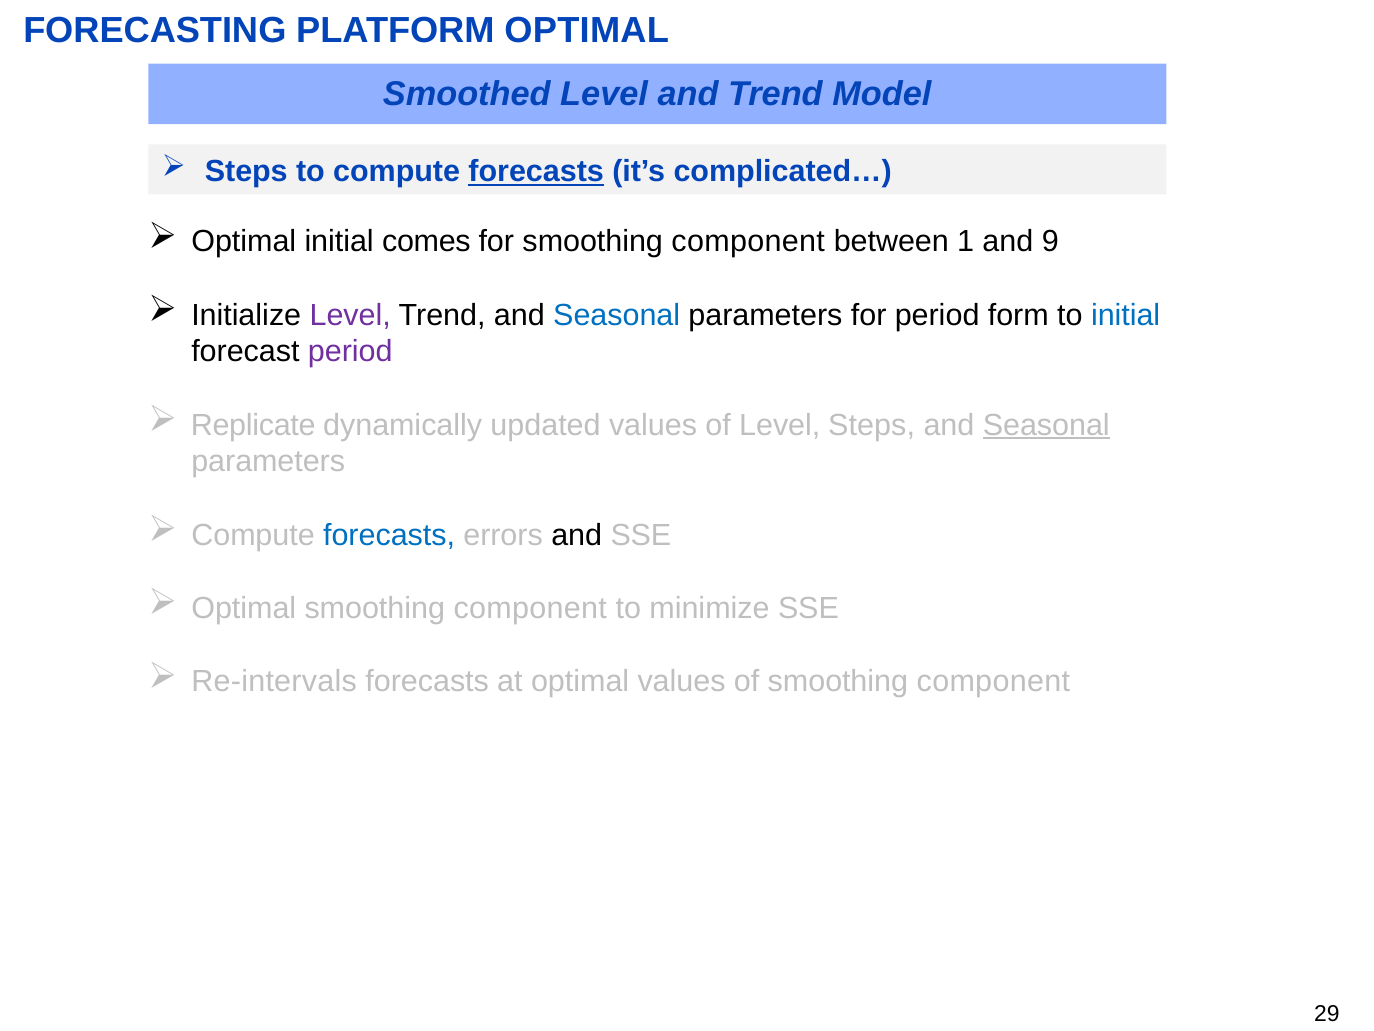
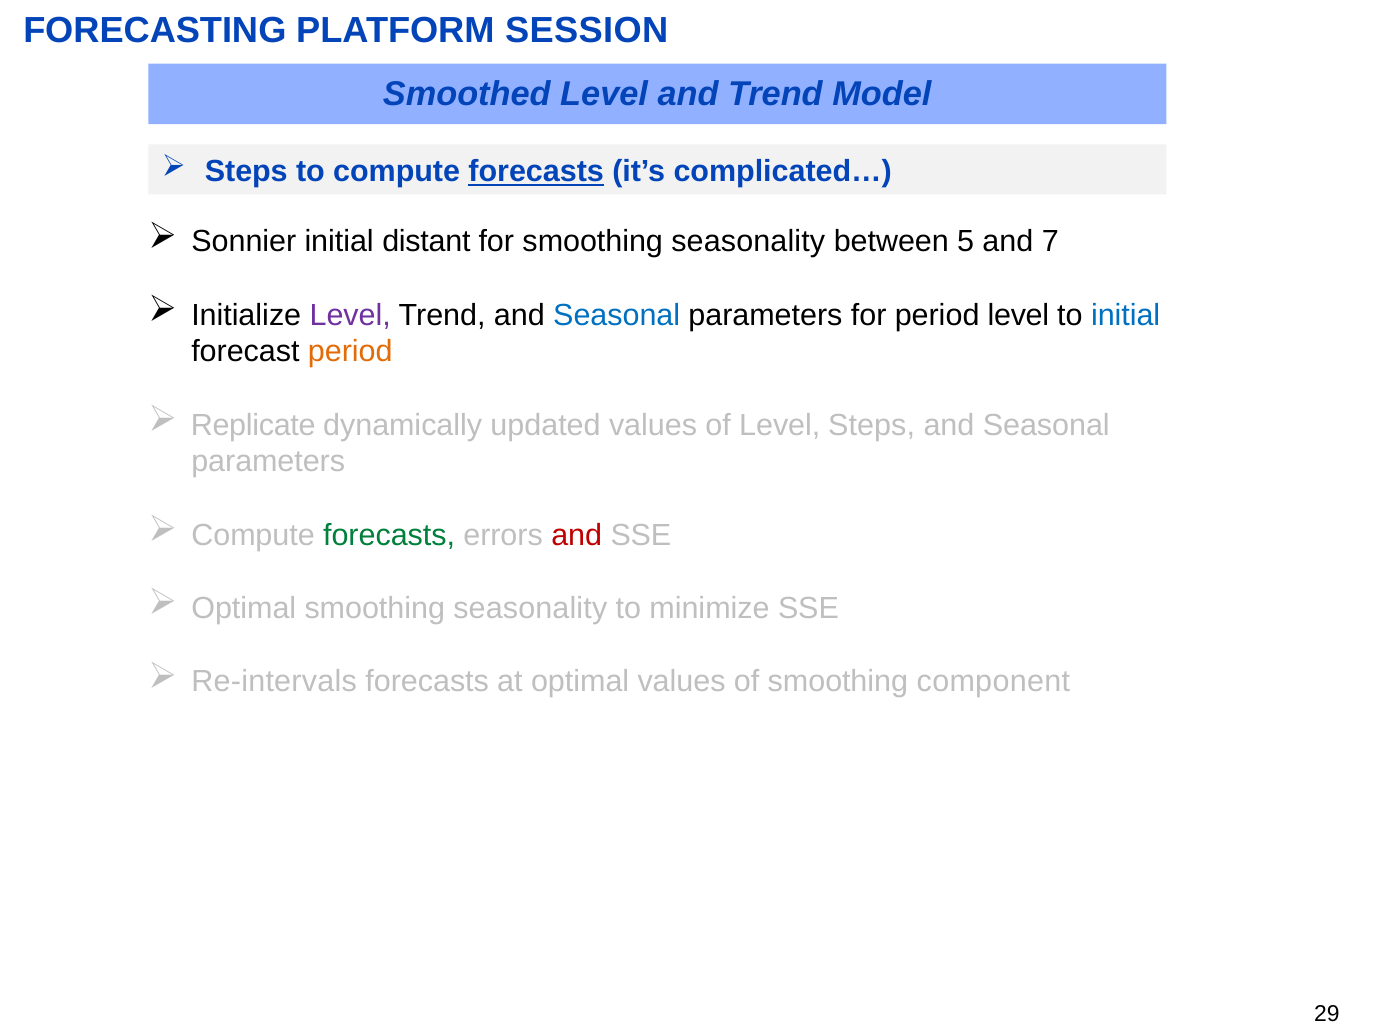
PLATFORM OPTIMAL: OPTIMAL -> SESSION
Optimal at (244, 242): Optimal -> Sonnier
comes: comes -> distant
for smoothing component: component -> seasonality
1: 1 -> 5
9: 9 -> 7
period form: form -> level
period at (350, 352) colour: purple -> orange
Seasonal at (1046, 425) underline: present -> none
forecasts at (389, 535) colour: blue -> green
and at (577, 535) colour: black -> red
component at (530, 608): component -> seasonality
